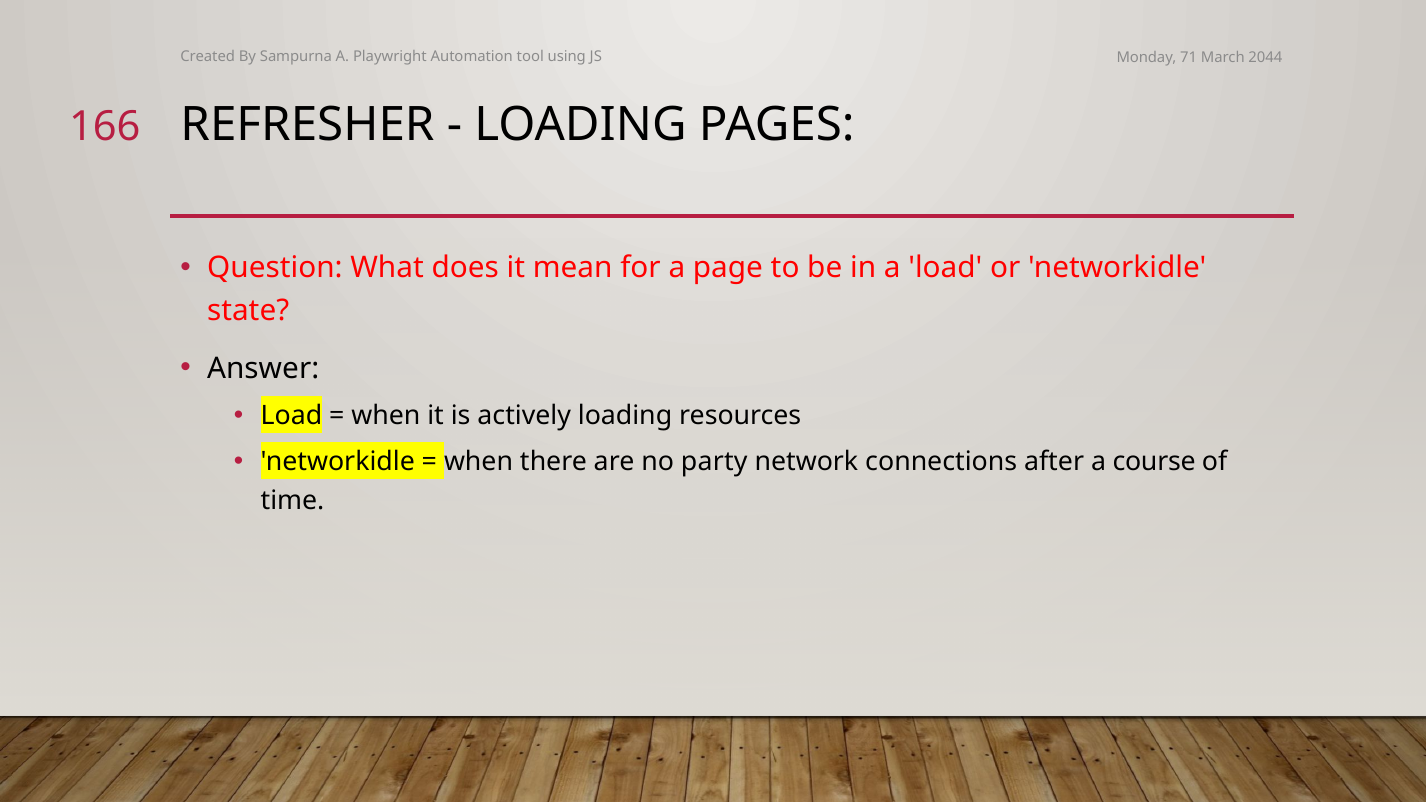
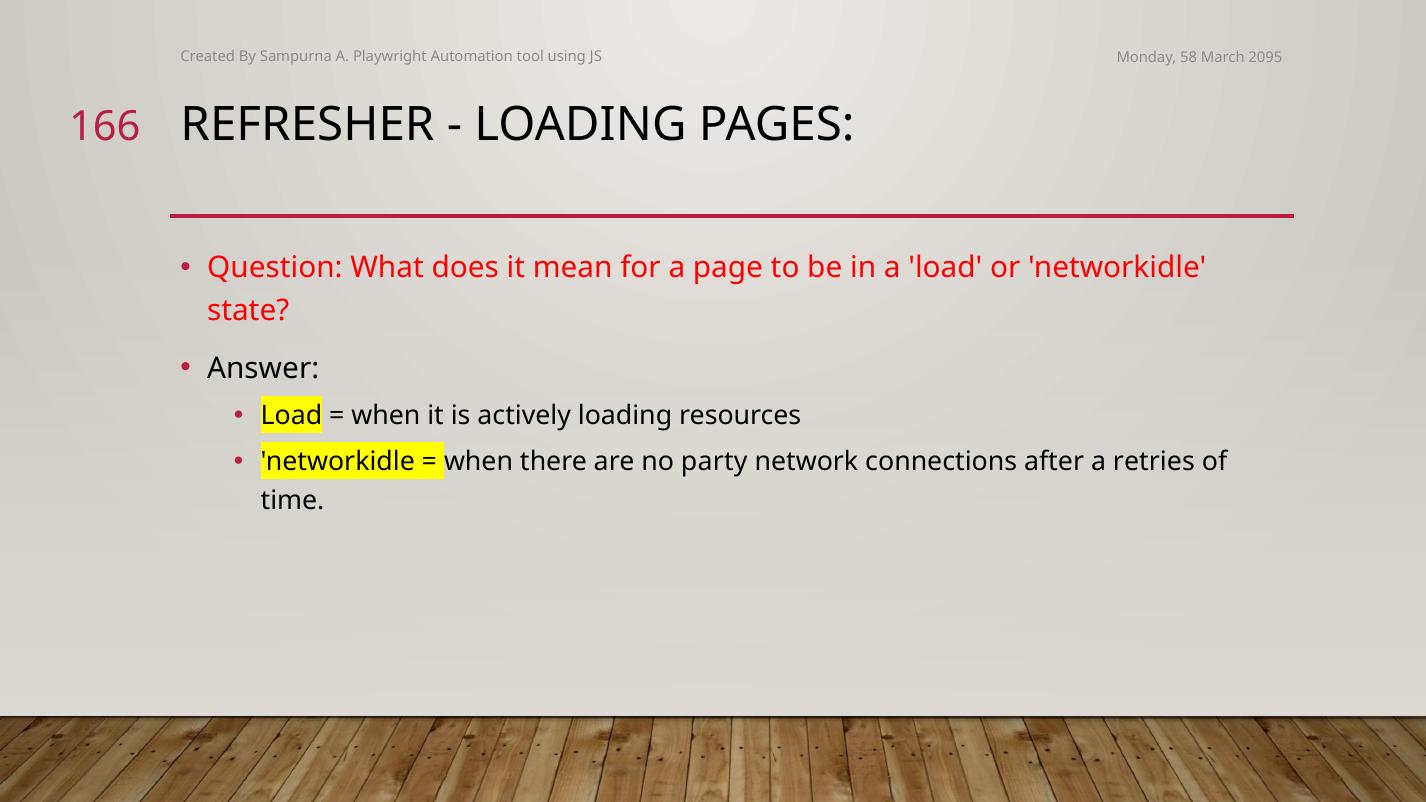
71: 71 -> 58
2044: 2044 -> 2095
course: course -> retries
